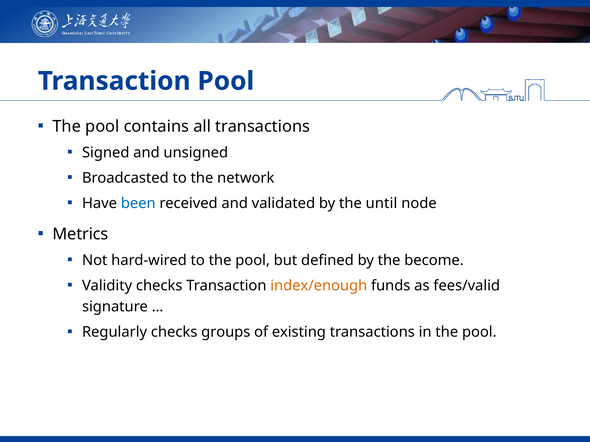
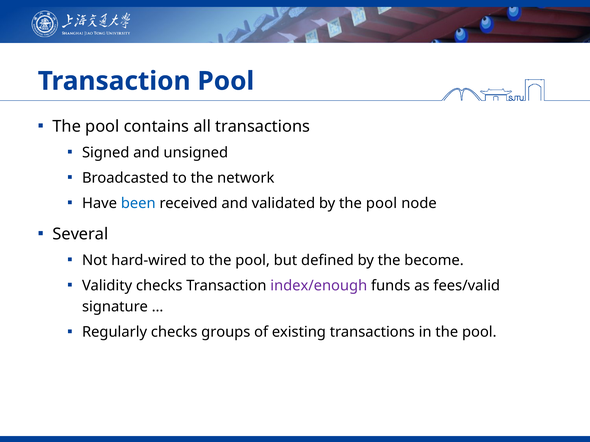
by the until: until -> pool
Metrics: Metrics -> Several
index/enough colour: orange -> purple
